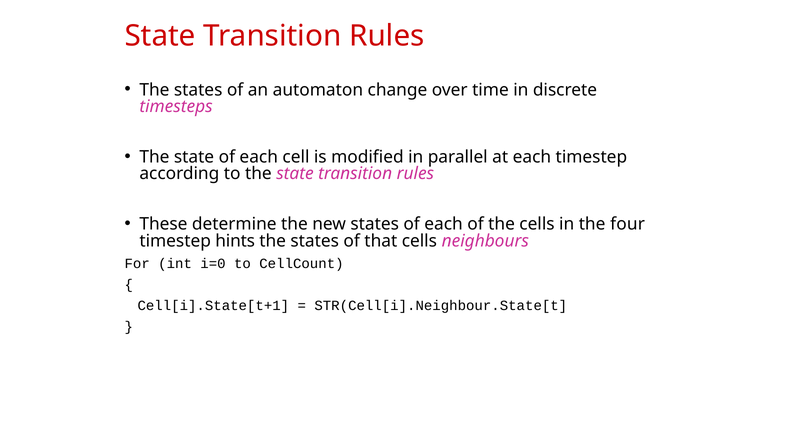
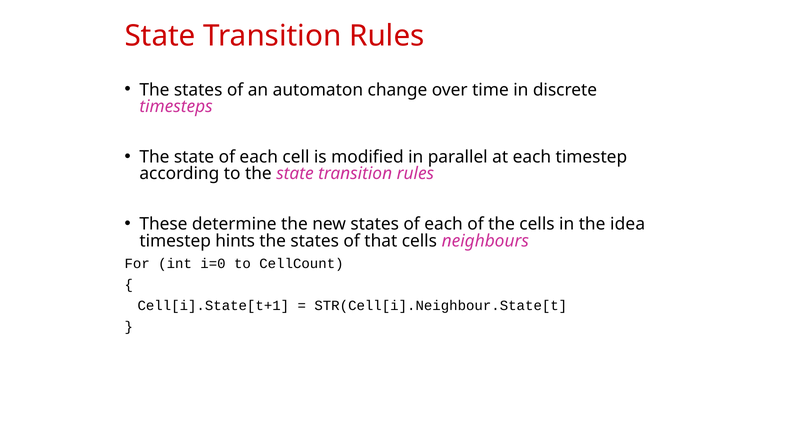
four: four -> idea
